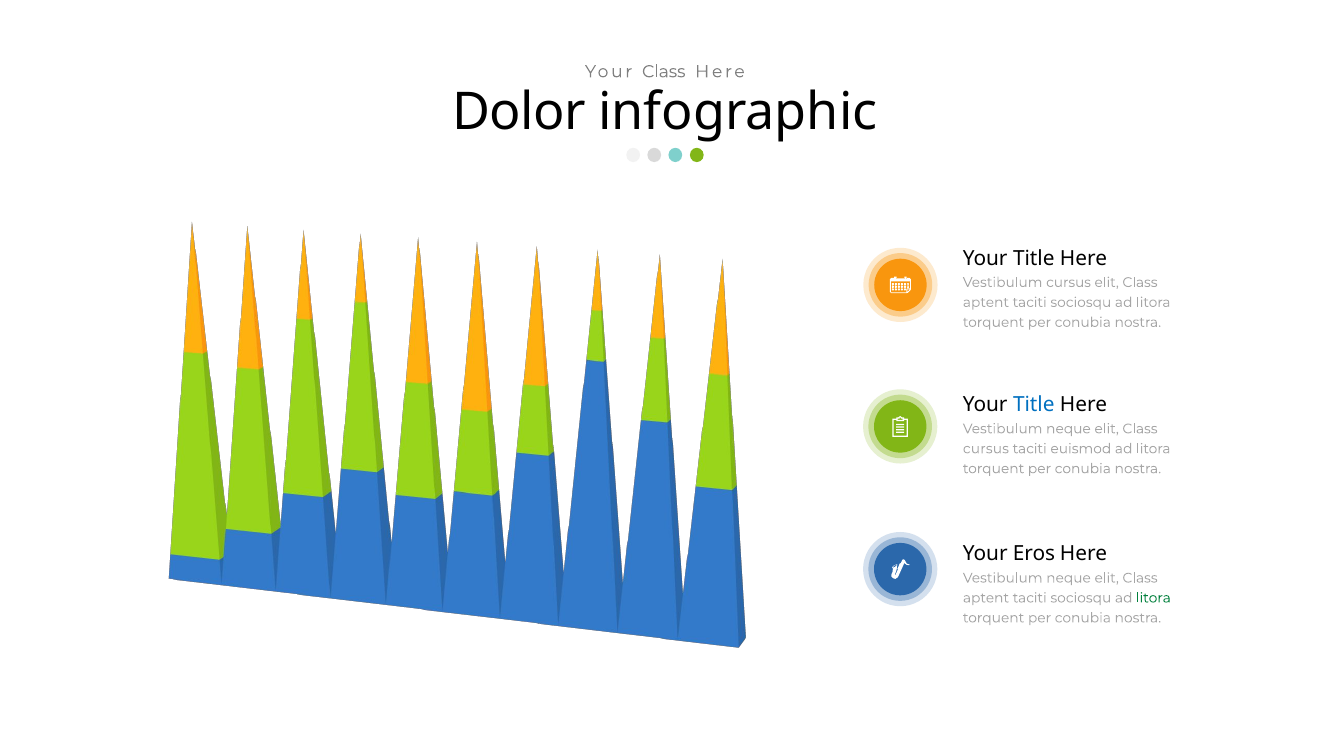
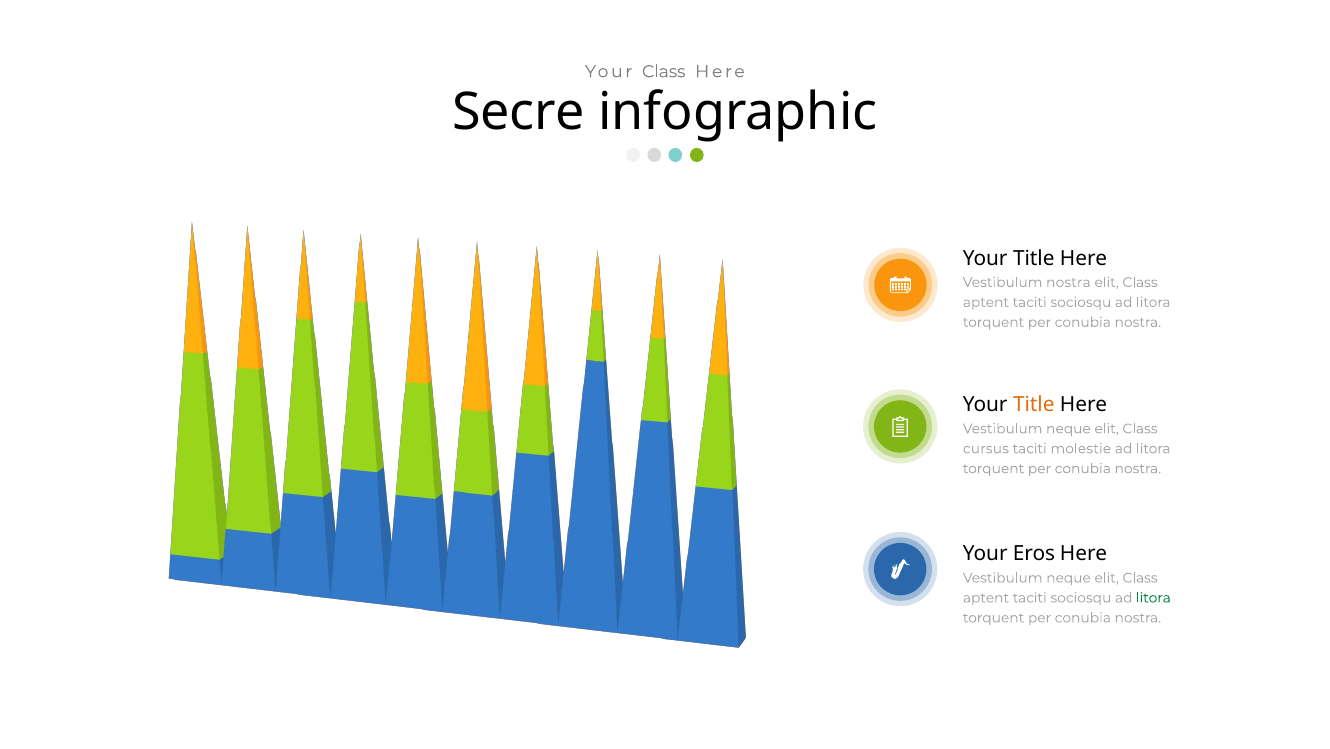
Dolor: Dolor -> Secre
Vestibulum cursus: cursus -> nostra
Title at (1034, 405) colour: blue -> orange
euismod: euismod -> molestie
